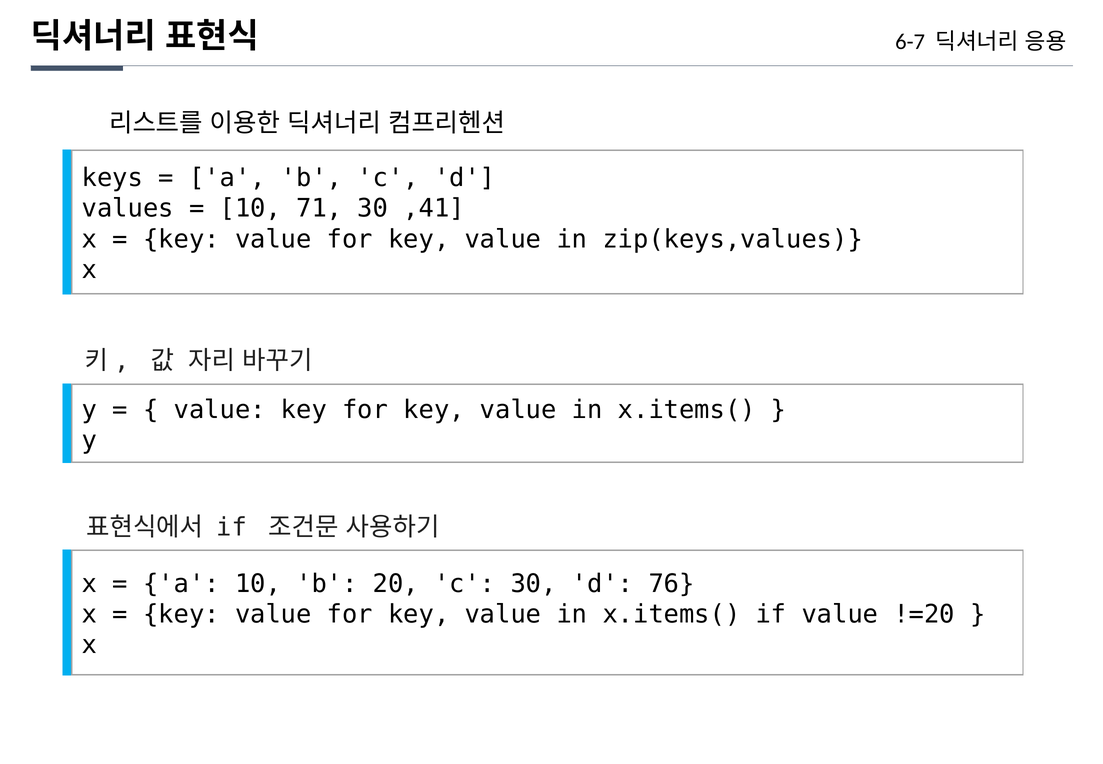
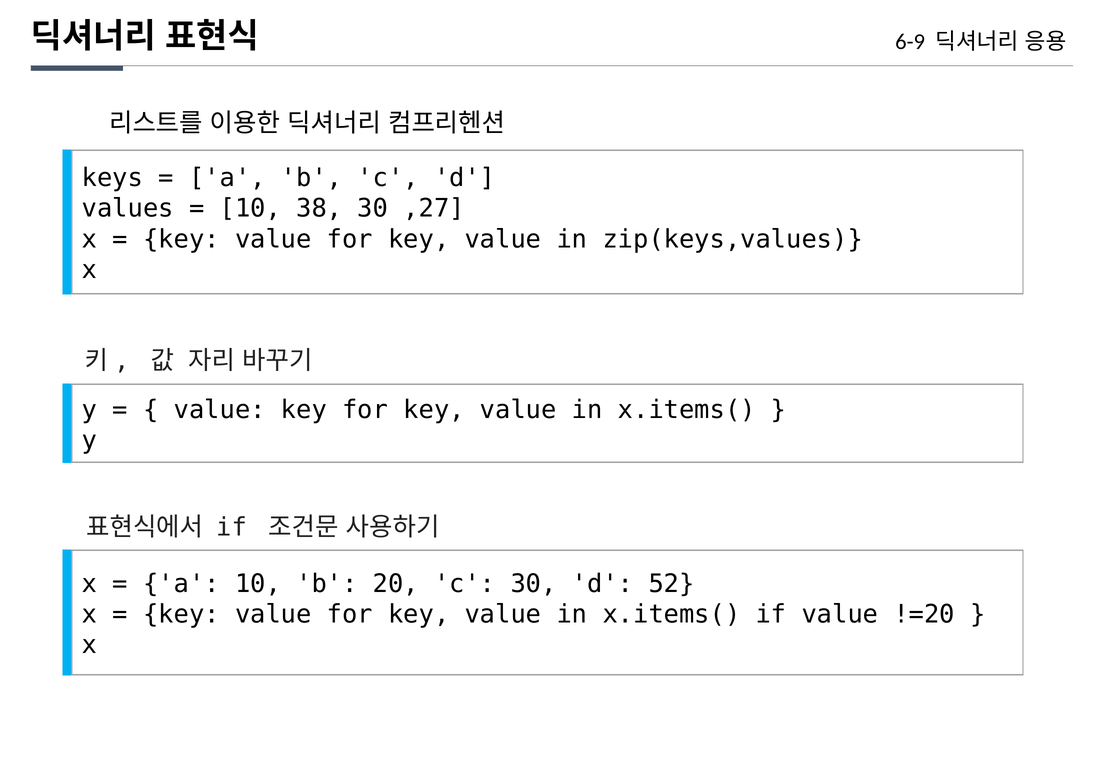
6-7: 6-7 -> 6-9
71: 71 -> 38
,41: ,41 -> ,27
76: 76 -> 52
